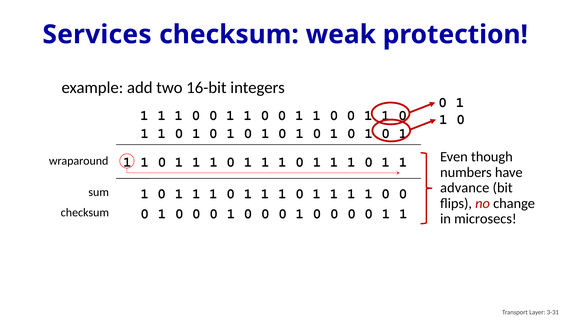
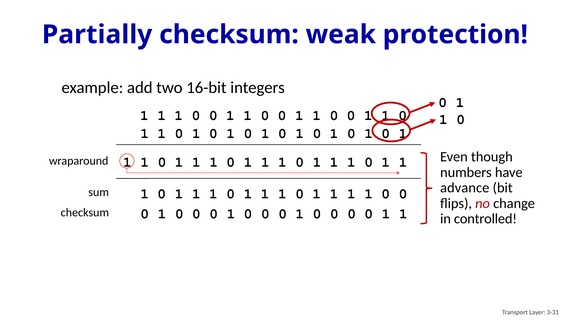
Services: Services -> Partially
microsecs: microsecs -> controlled
